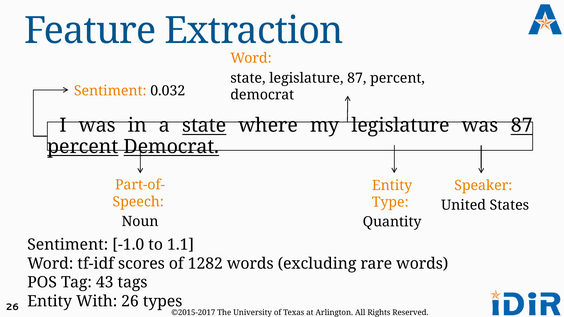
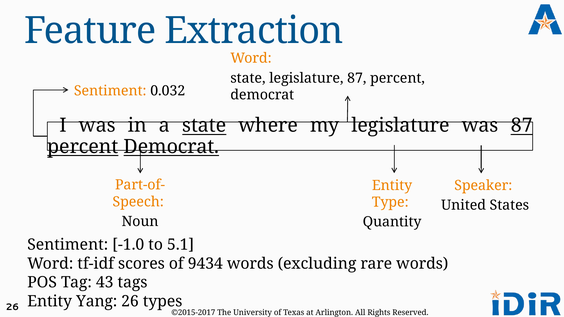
1.1: 1.1 -> 5.1
1282: 1282 -> 9434
With: With -> Yang
